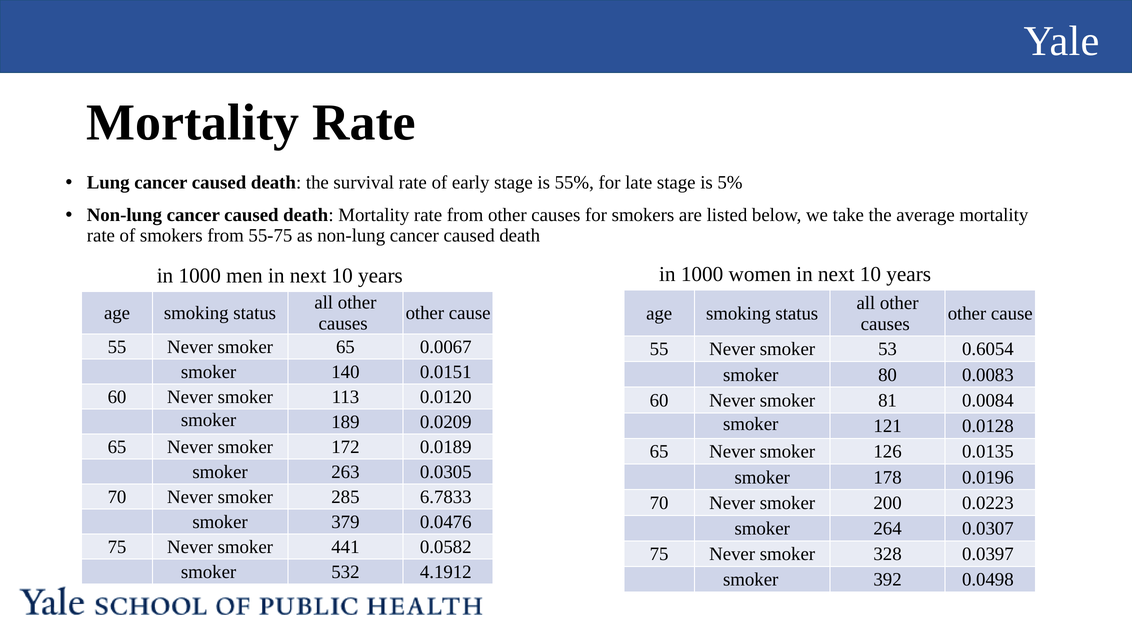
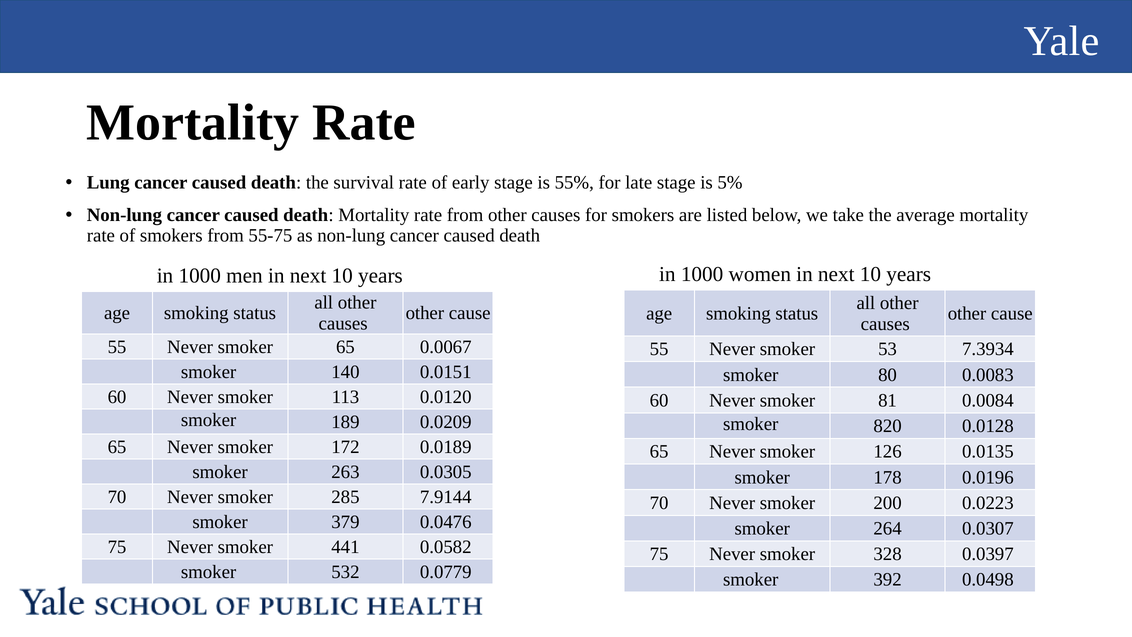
0.6054: 0.6054 -> 7.3934
121: 121 -> 820
6.7833: 6.7833 -> 7.9144
4.1912: 4.1912 -> 0.0779
